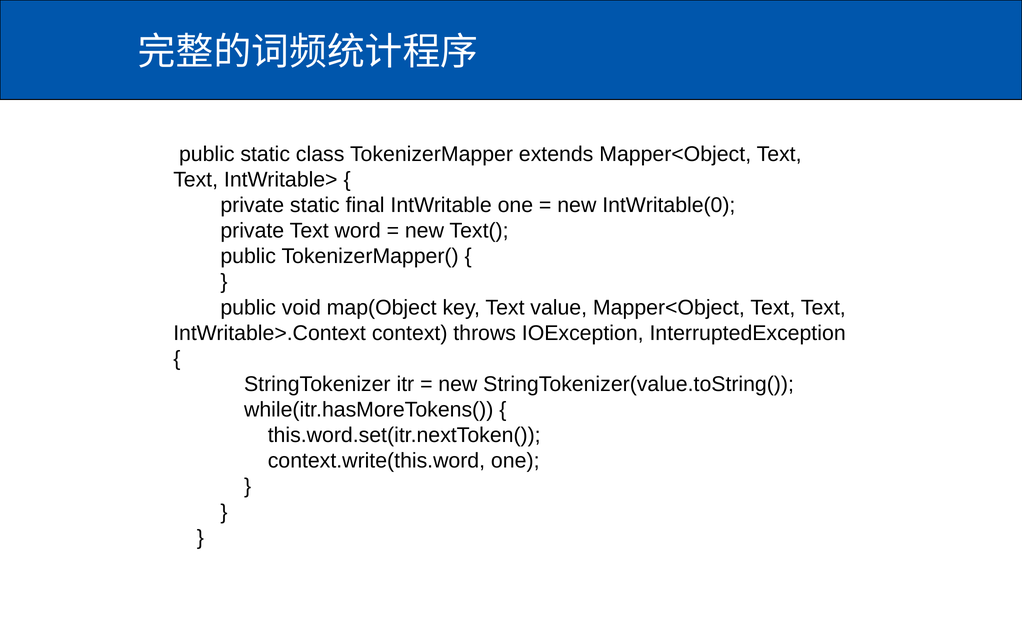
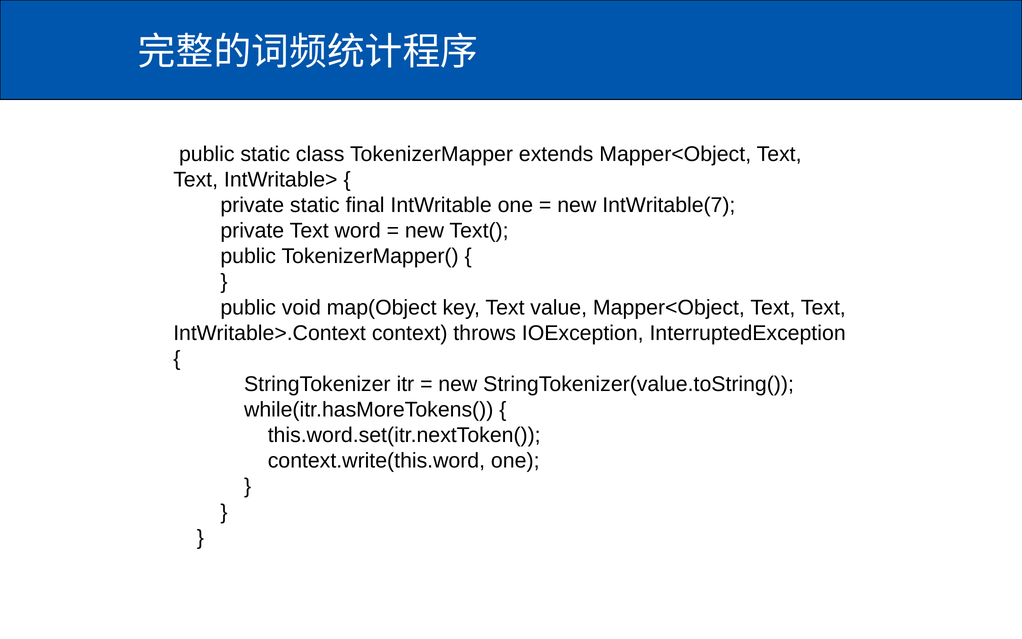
IntWritable(0: IntWritable(0 -> IntWritable(7
